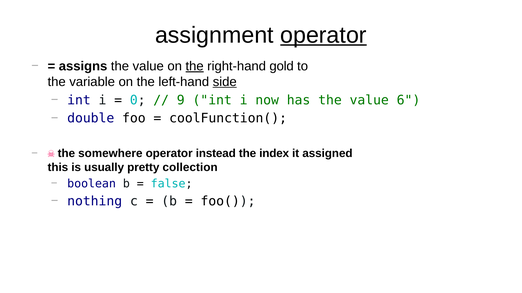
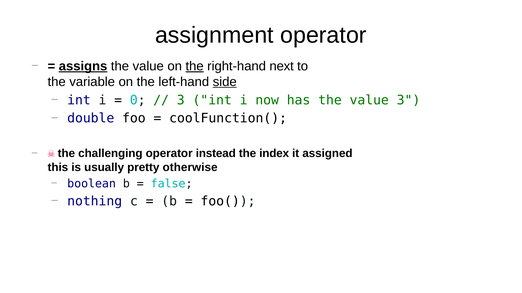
operator at (323, 35) underline: present -> none
assigns underline: none -> present
gold: gold -> next
9 at (181, 100): 9 -> 3
value 6: 6 -> 3
somewhere: somewhere -> challenging
collection: collection -> otherwise
